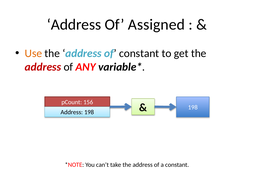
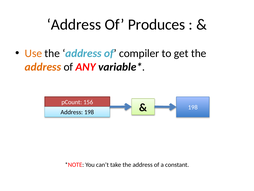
Assigned: Assigned -> Produces
of constant: constant -> compiler
address at (43, 67) colour: red -> orange
